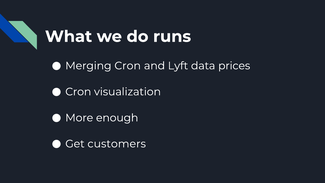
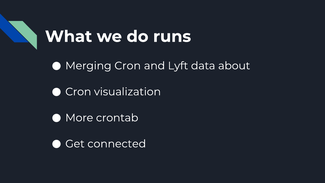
prices: prices -> about
enough: enough -> crontab
customers: customers -> connected
